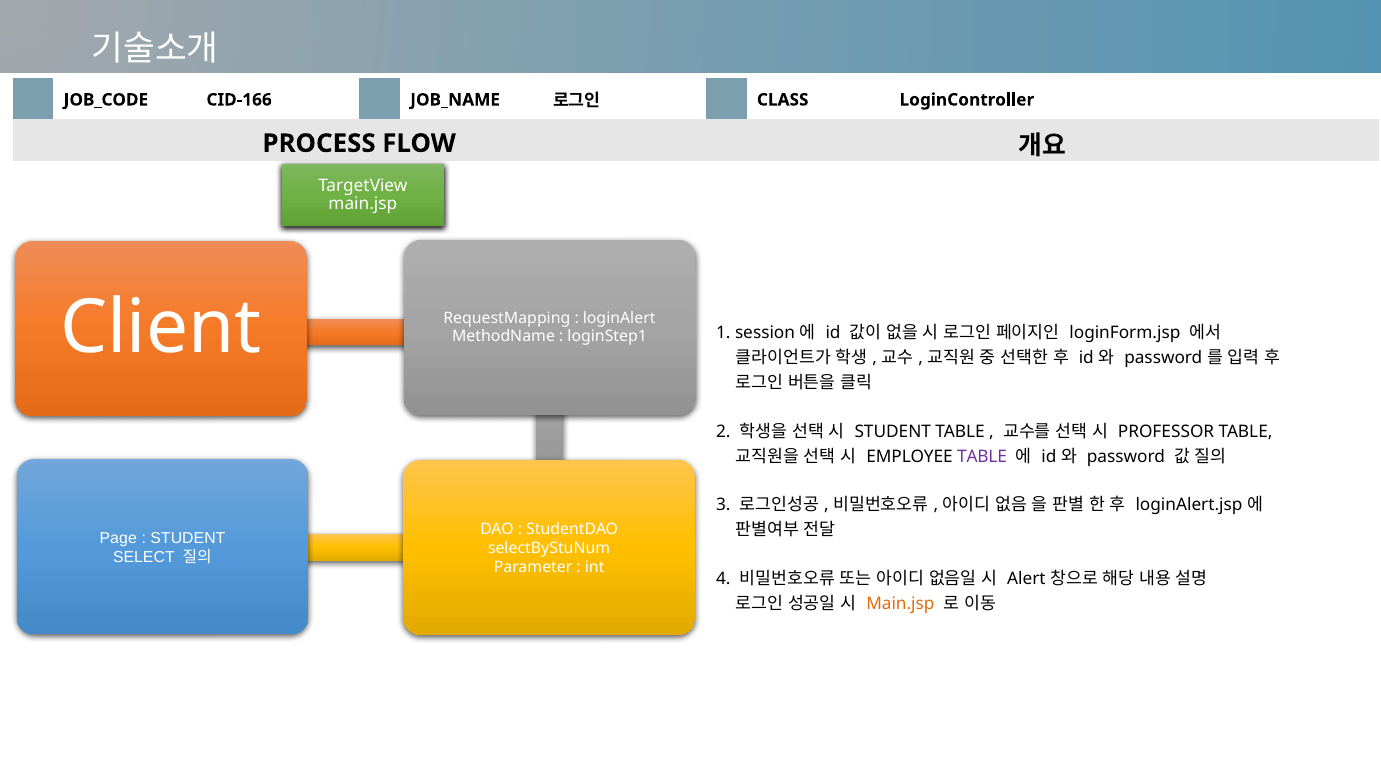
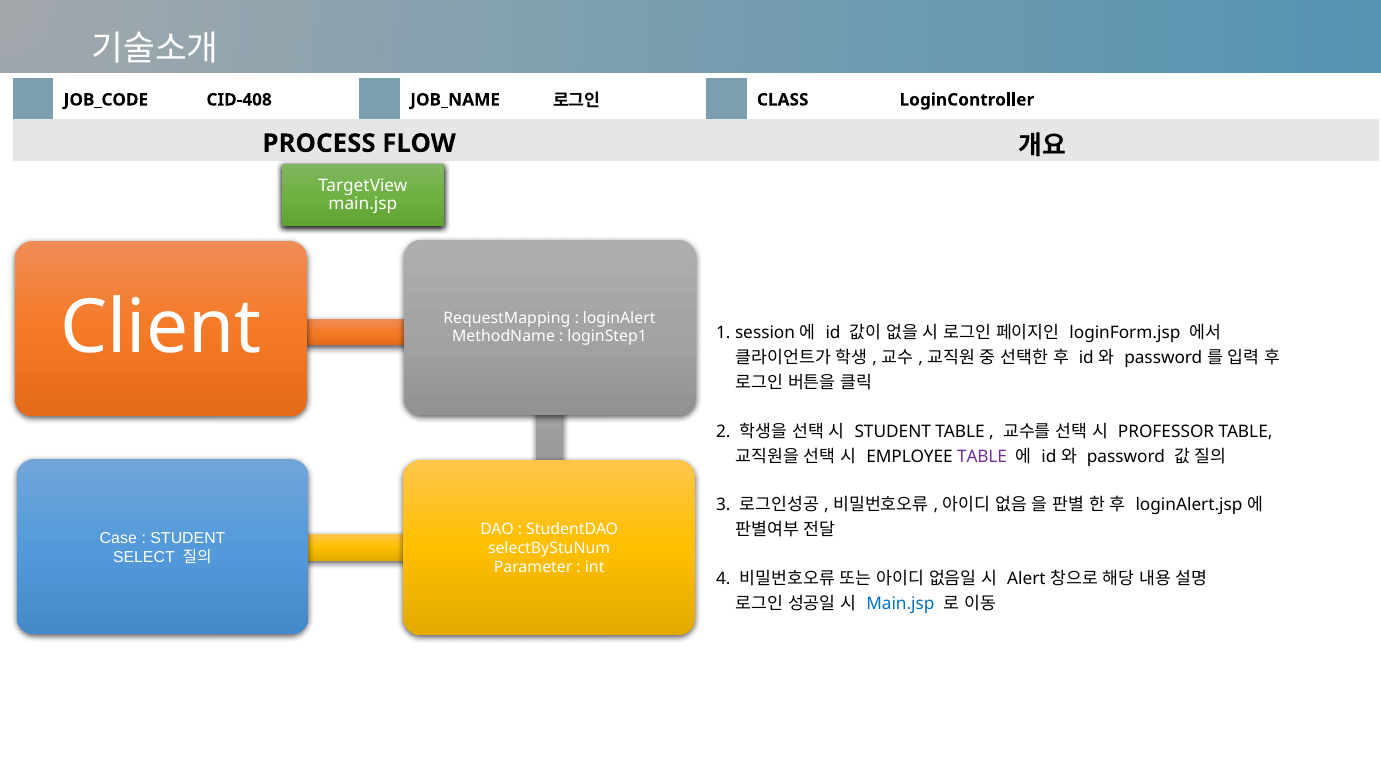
CID-166: CID-166 -> CID-408
Page: Page -> Case
Main.jsp at (900, 604) colour: orange -> blue
